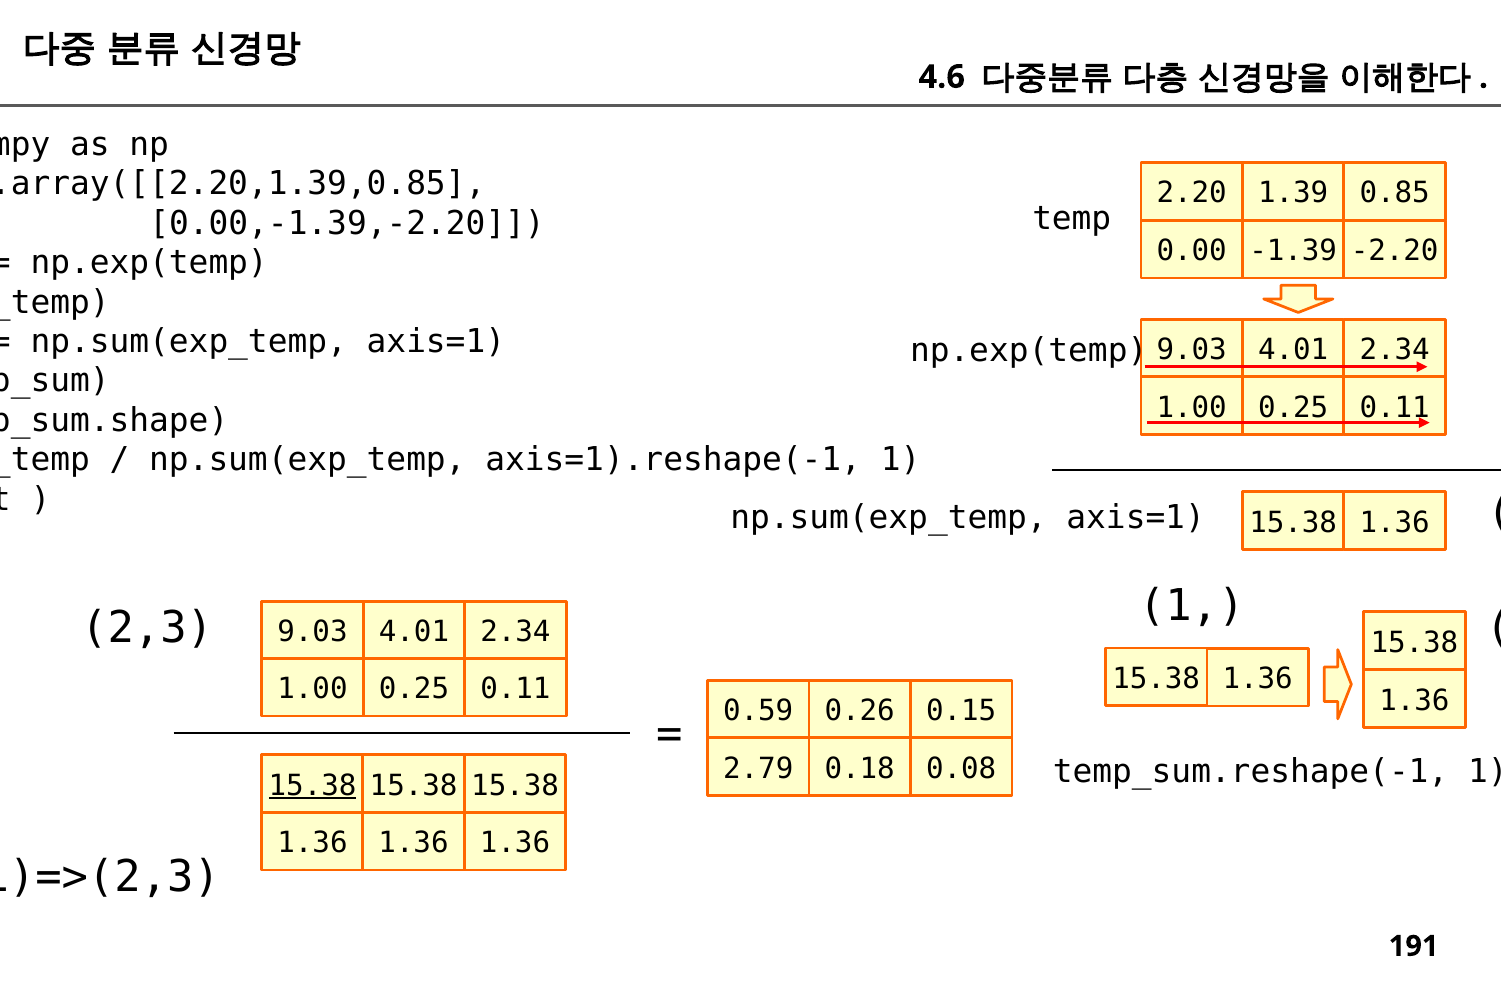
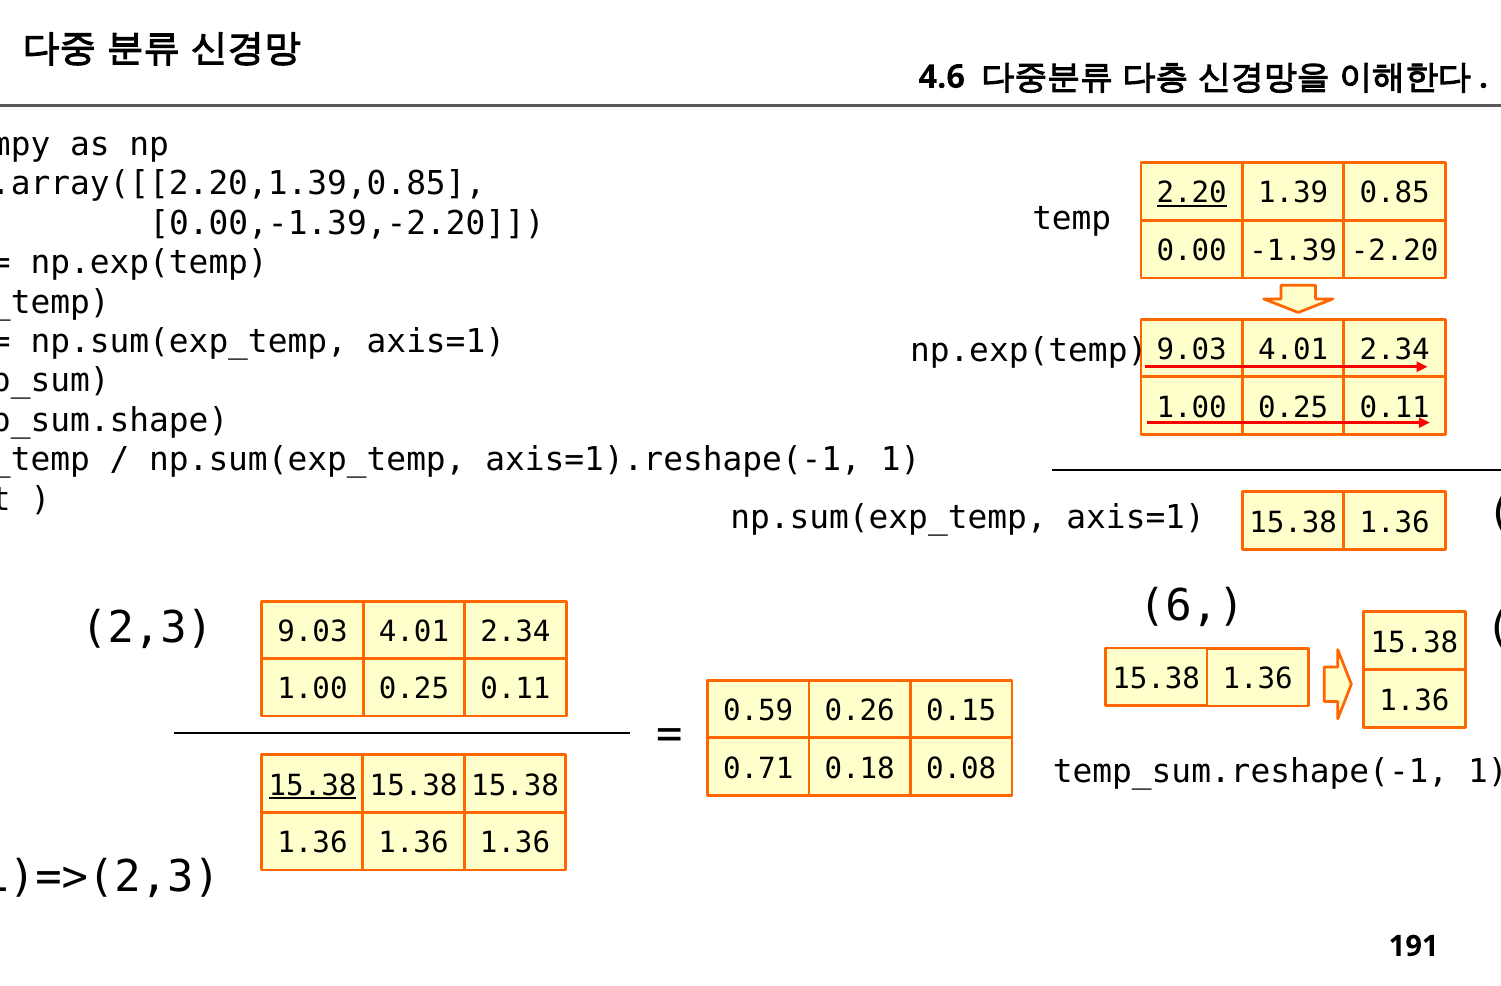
2.20 underline: none -> present
1 at (1192, 606): 1 -> 6
2.79: 2.79 -> 0.71
